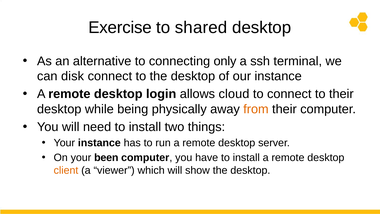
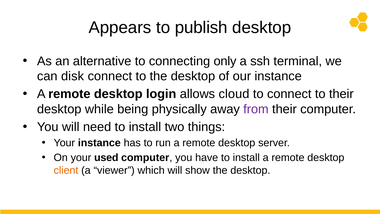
Exercise: Exercise -> Appears
shared: shared -> publish
from colour: orange -> purple
been: been -> used
